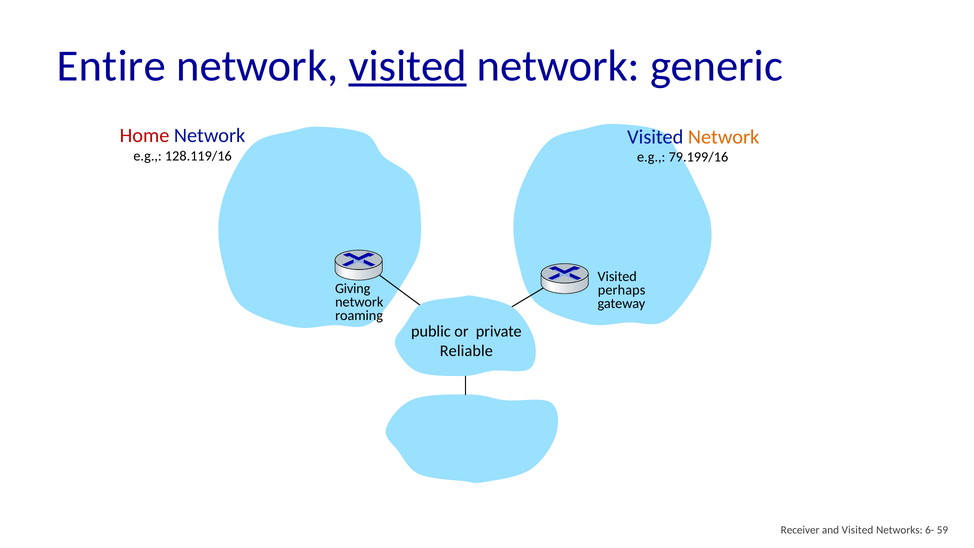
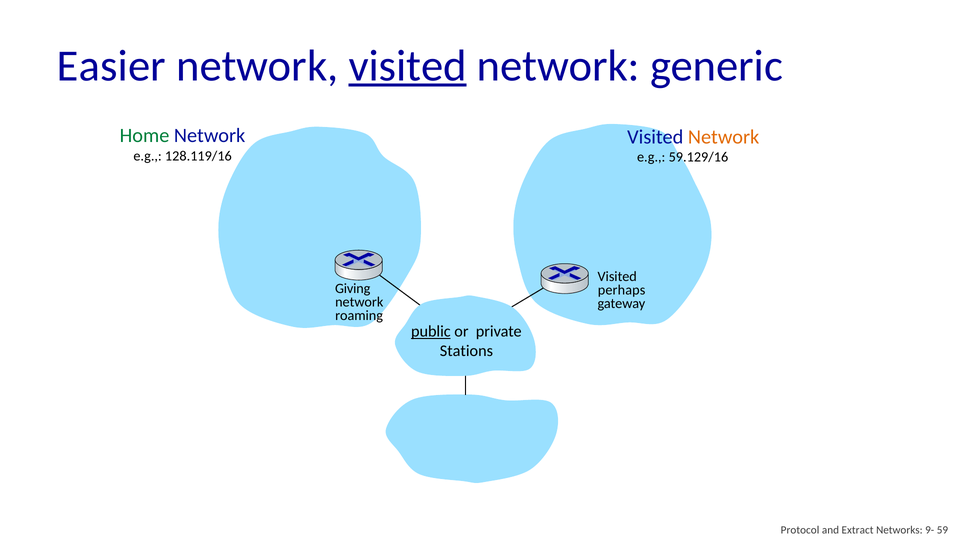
Entire: Entire -> Easier
Home at (145, 136) colour: red -> green
79.199/16: 79.199/16 -> 59.129/16
public underline: none -> present
Reliable: Reliable -> Stations
Receiver: Receiver -> Protocol
and Visited: Visited -> Extract
6-: 6- -> 9-
